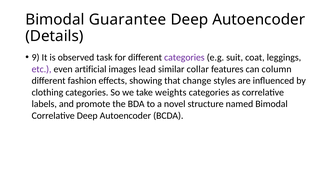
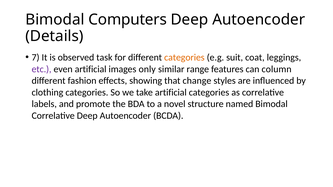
Guarantee: Guarantee -> Computers
9: 9 -> 7
categories at (184, 58) colour: purple -> orange
lead: lead -> only
collar: collar -> range
take weights: weights -> artificial
